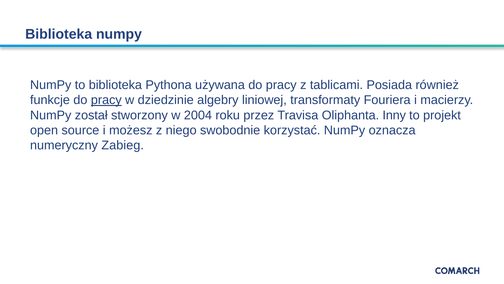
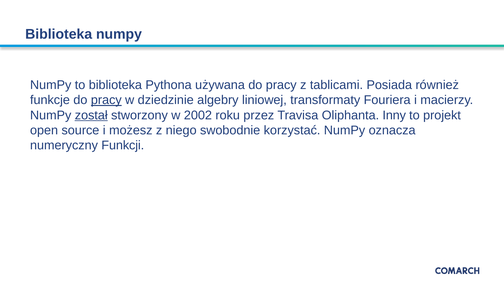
został underline: none -> present
2004: 2004 -> 2002
Zabieg: Zabieg -> Funkcji
